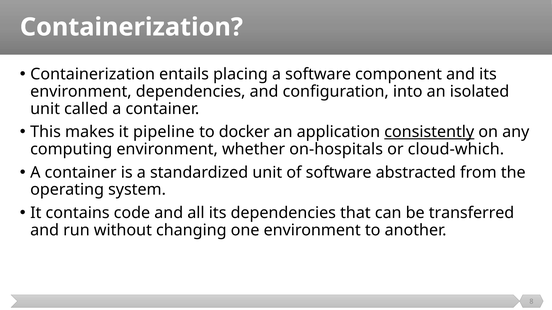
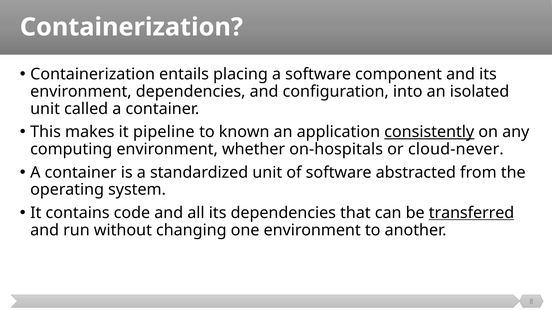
docker: docker -> known
cloud-which: cloud-which -> cloud-never
transferred underline: none -> present
